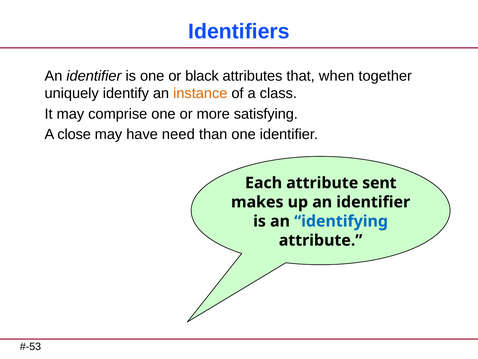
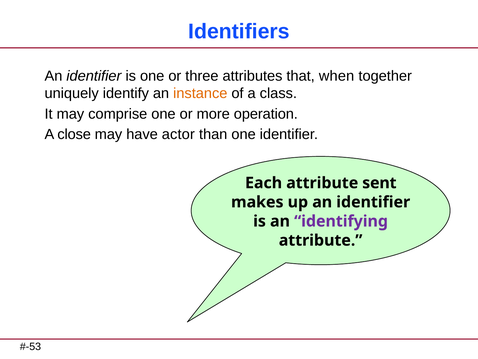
black: black -> three
satisfying: satisfying -> operation
need: need -> actor
identifying colour: blue -> purple
